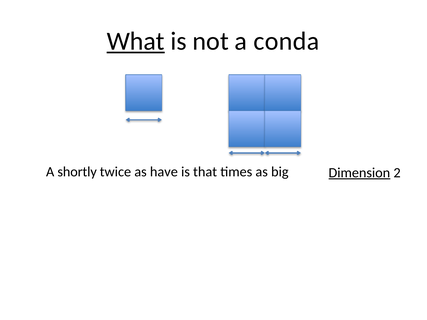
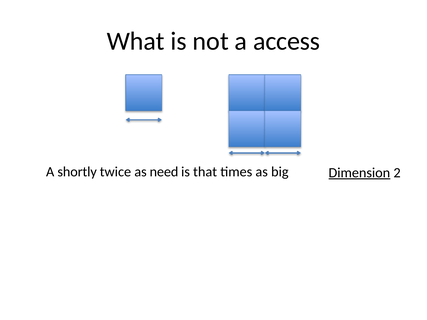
What underline: present -> none
conda: conda -> access
have: have -> need
